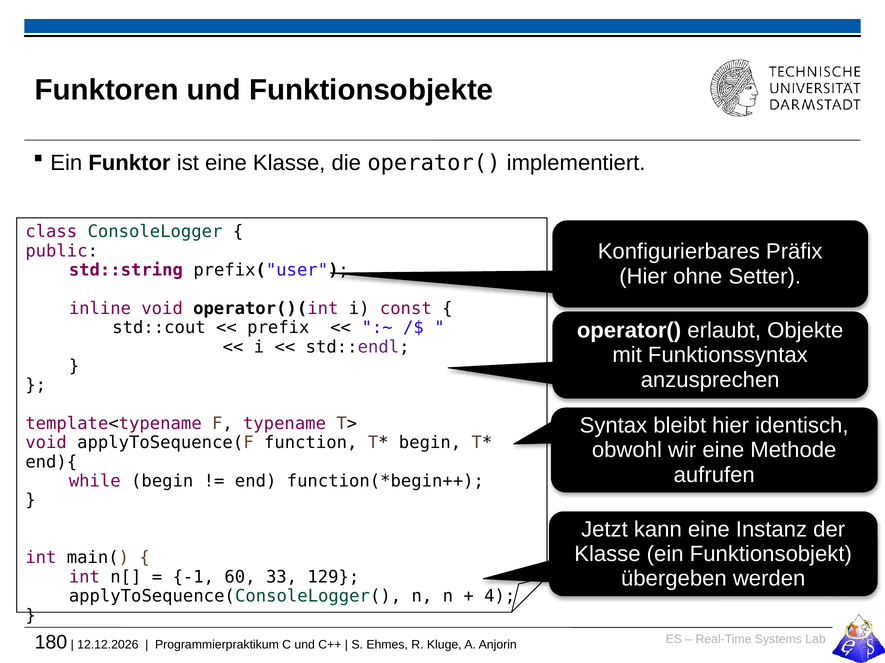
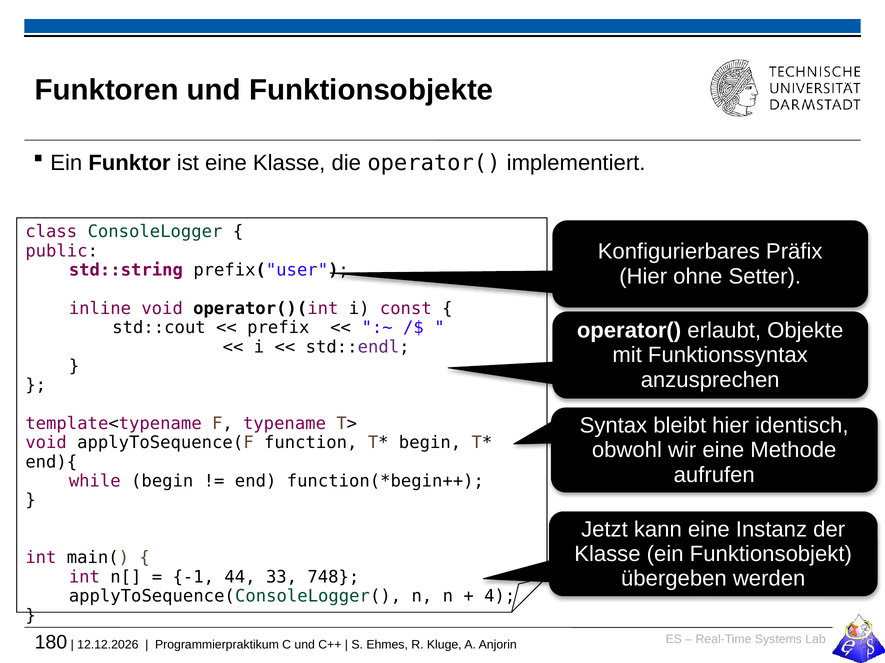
60: 60 -> 44
129: 129 -> 748
